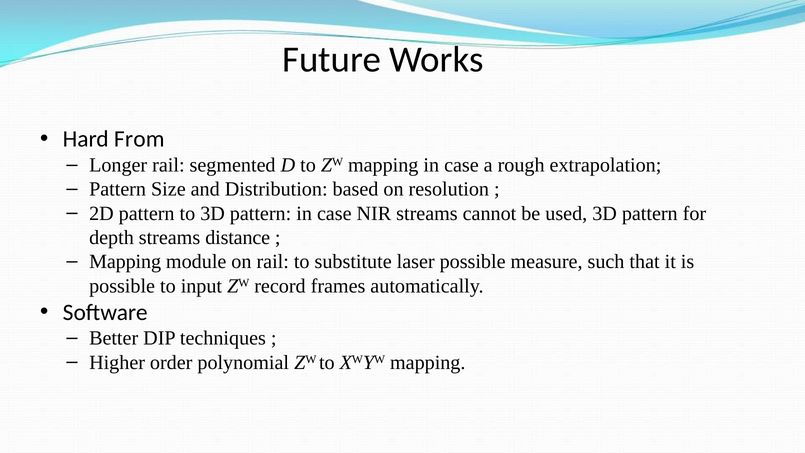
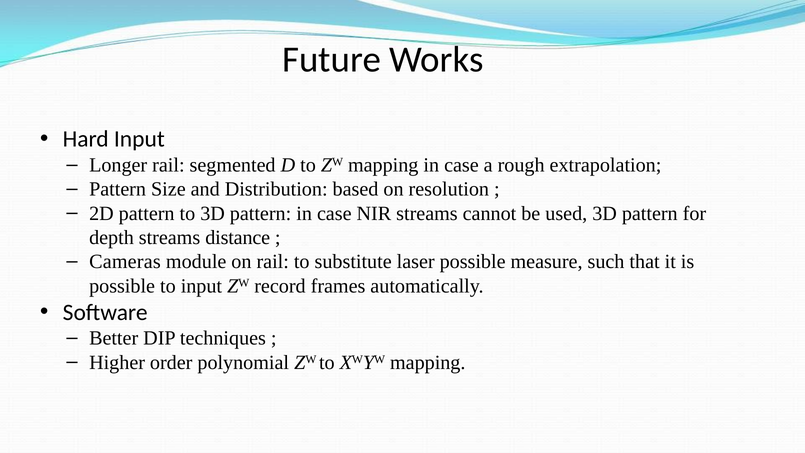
Hard From: From -> Input
Mapping at (125, 262): Mapping -> Cameras
